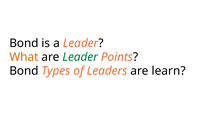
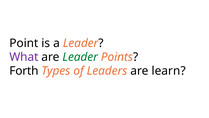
Bond at (24, 43): Bond -> Point
What colour: orange -> purple
Bond at (24, 71): Bond -> Forth
